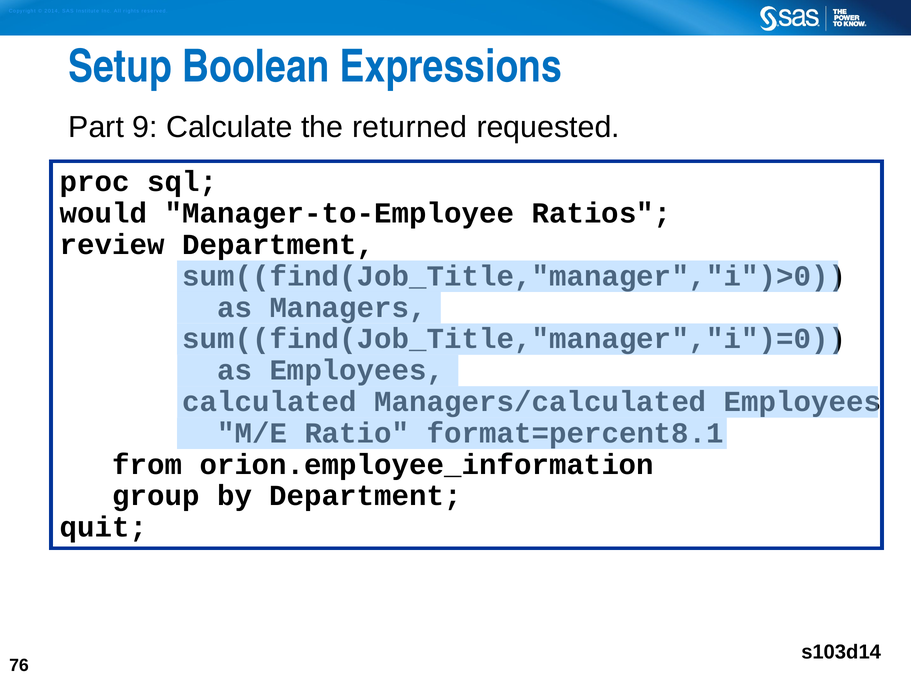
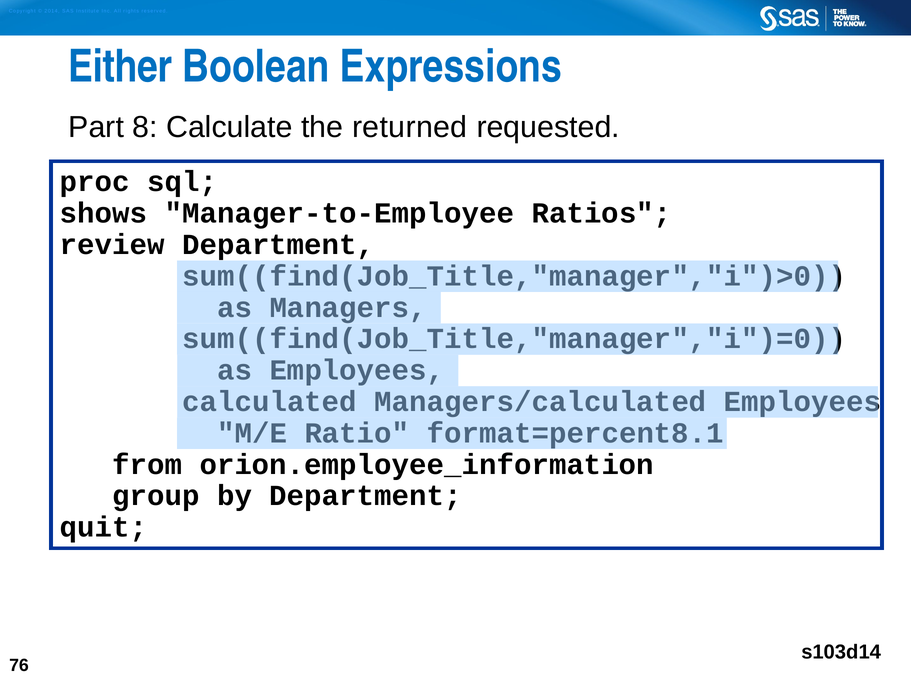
Setup: Setup -> Either
9: 9 -> 8
would: would -> shows
